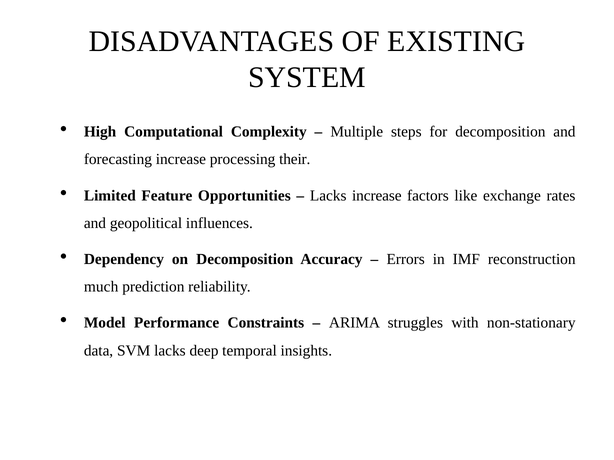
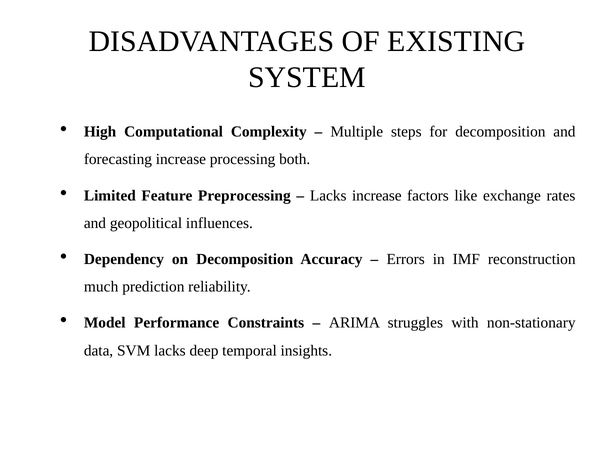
their: their -> both
Opportunities: Opportunities -> Preprocessing
